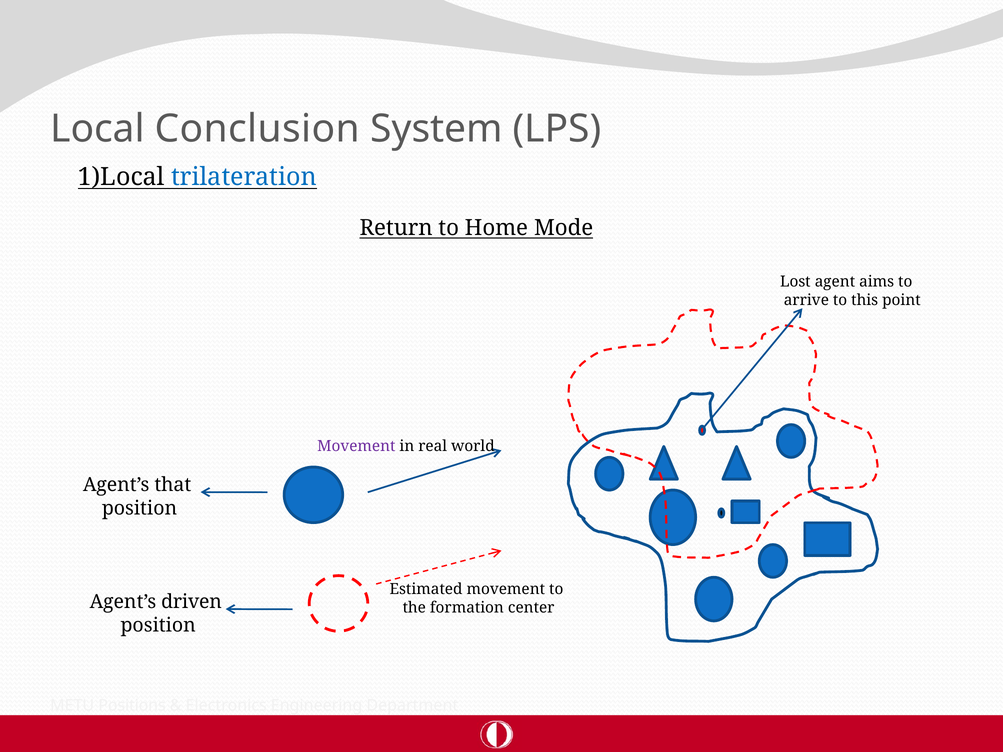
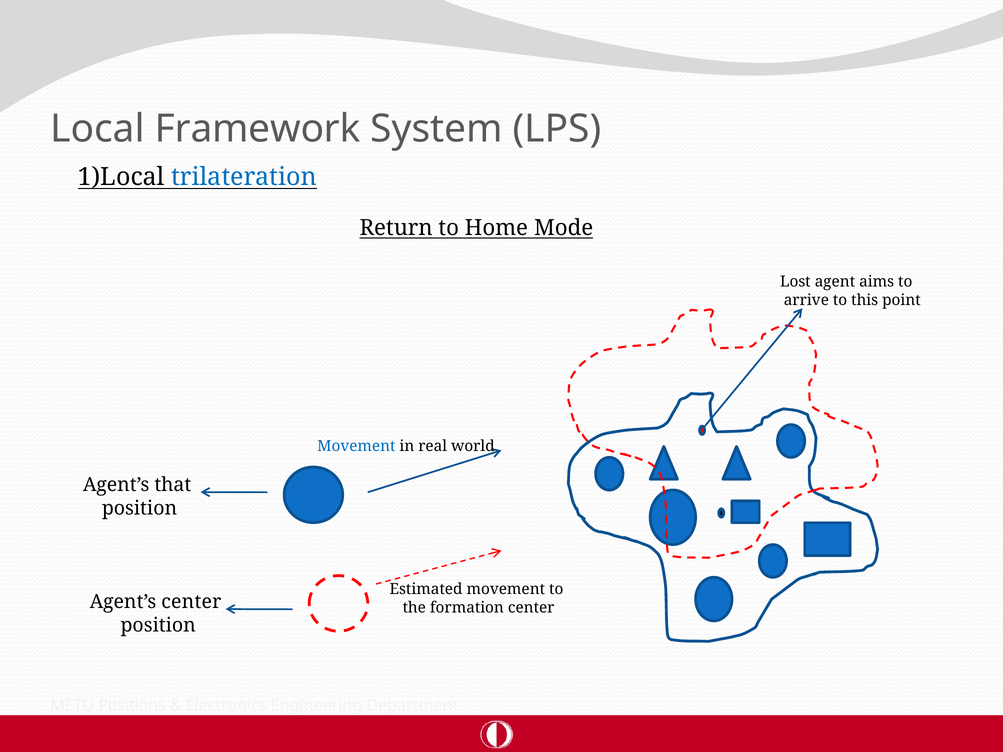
Conclusion: Conclusion -> Framework
Movement at (356, 446) colour: purple -> blue
Agent’s driven: driven -> center
